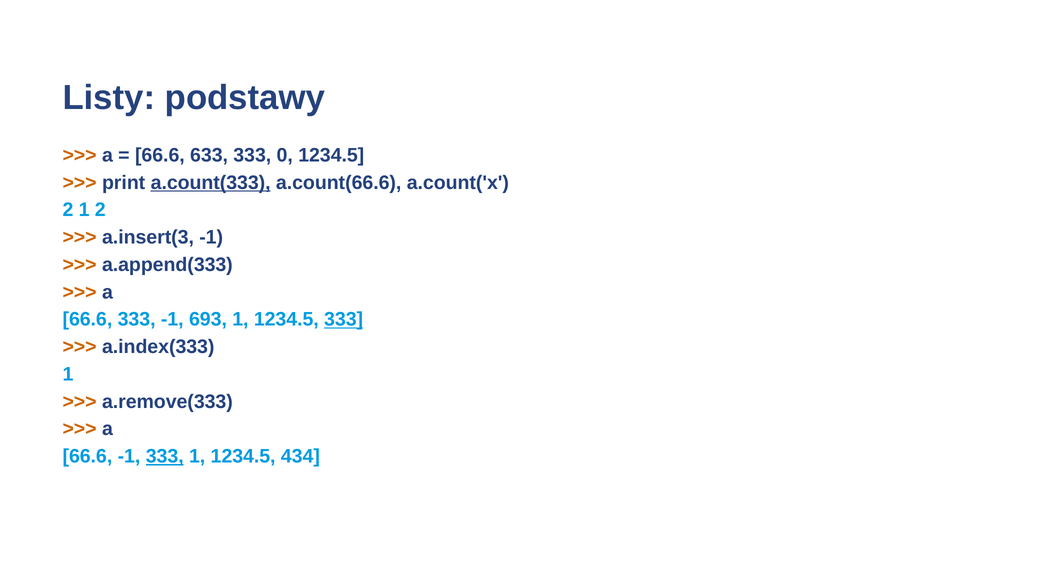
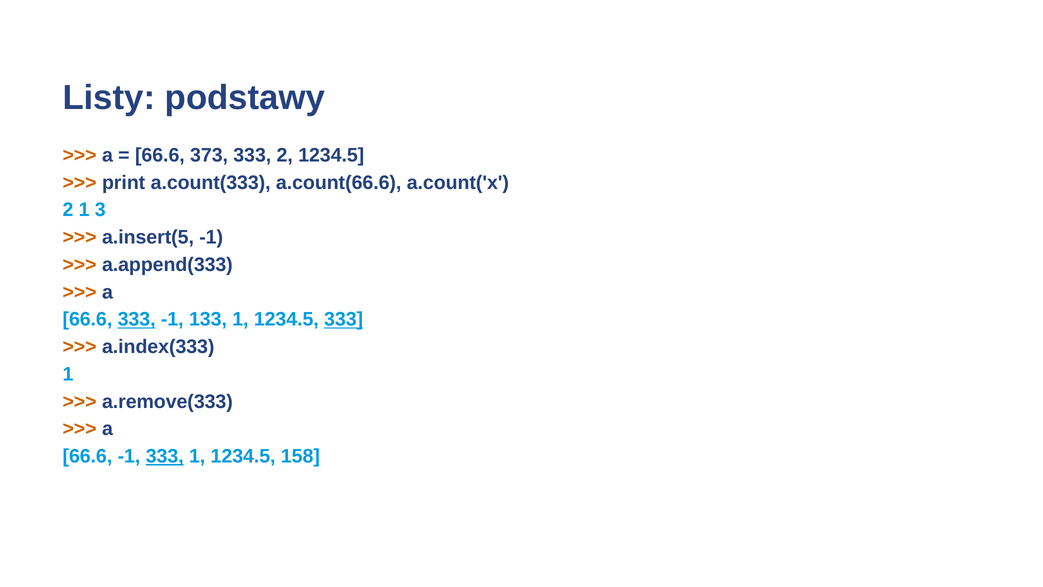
633: 633 -> 373
333 0: 0 -> 2
a.count(333 underline: present -> none
1 2: 2 -> 3
a.insert(3: a.insert(3 -> a.insert(5
333 at (137, 319) underline: none -> present
693: 693 -> 133
434: 434 -> 158
